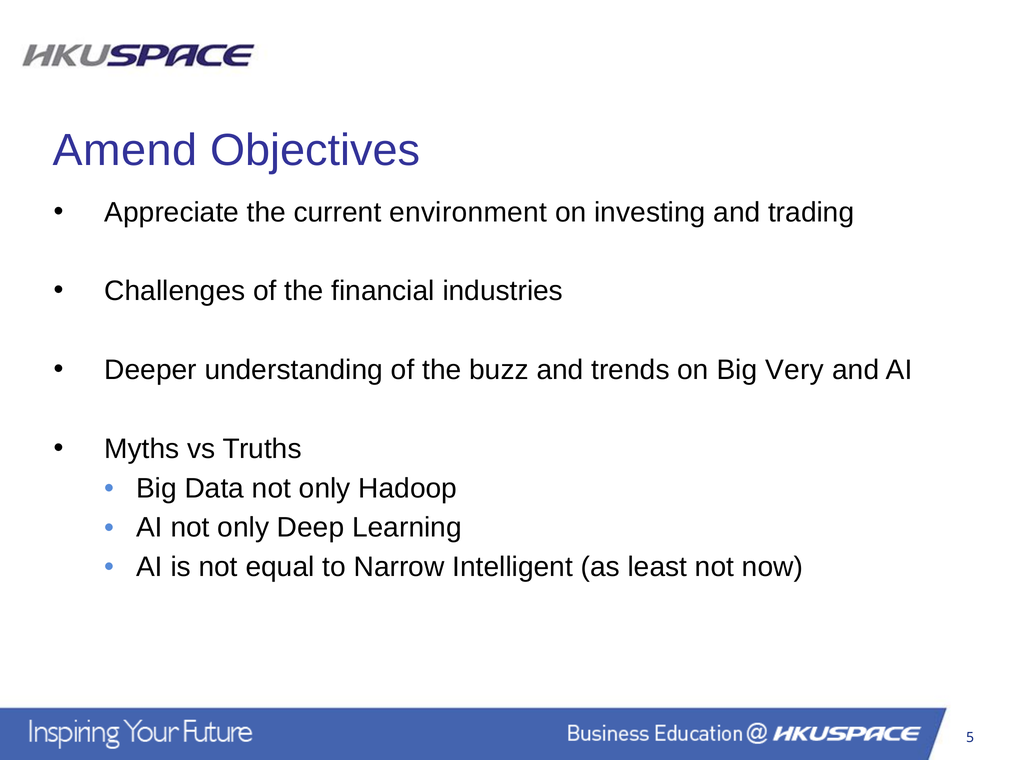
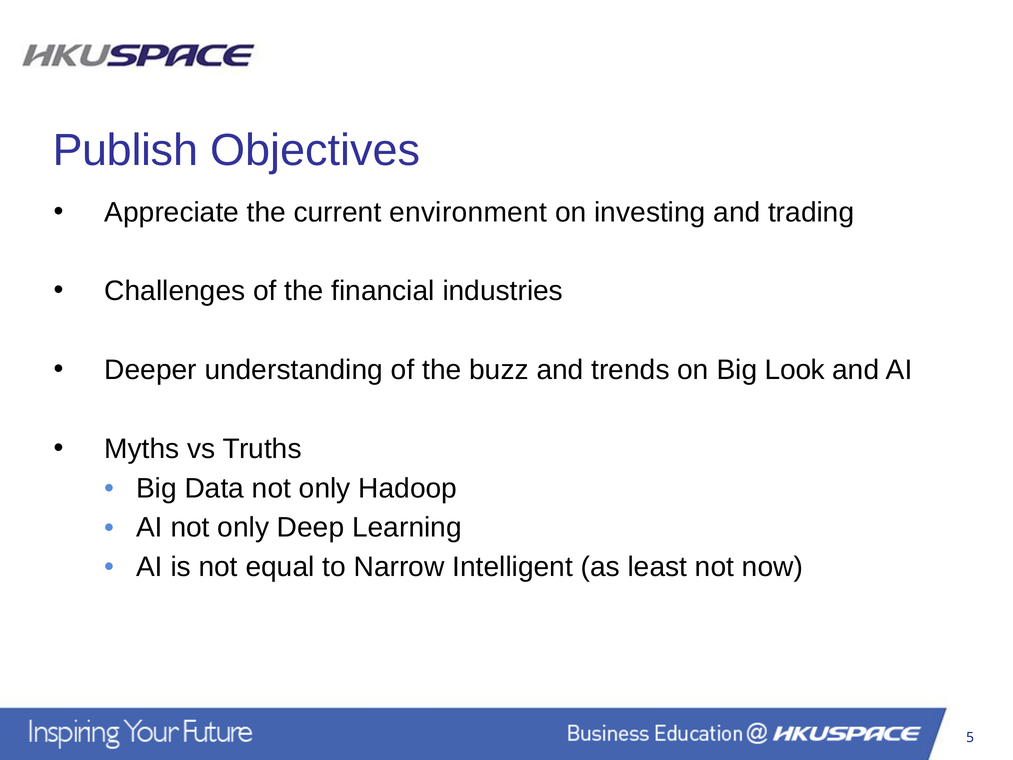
Amend: Amend -> Publish
Very: Very -> Look
